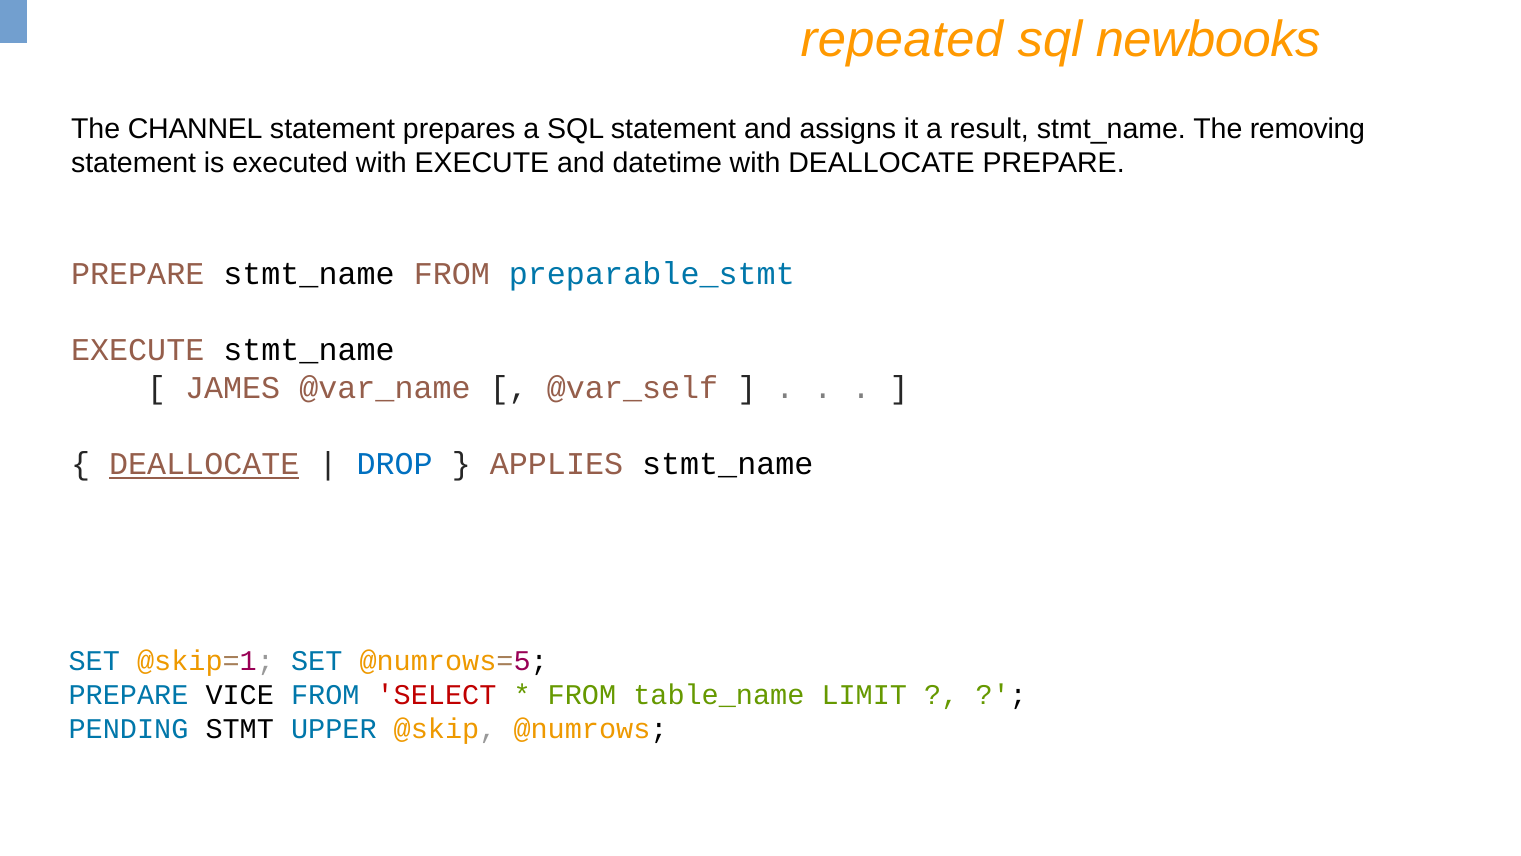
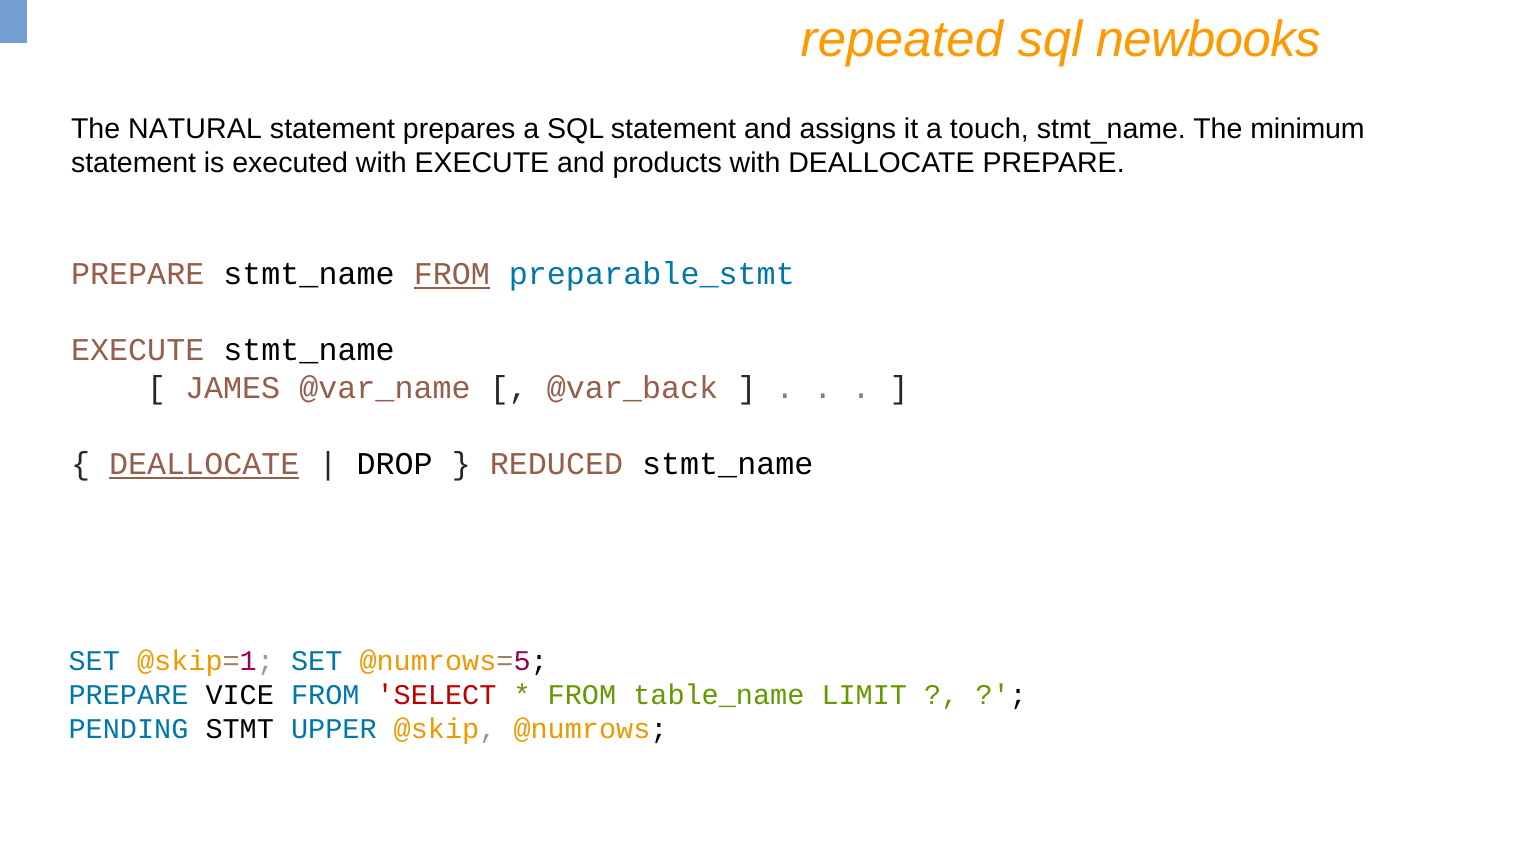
CHANNEL: CHANNEL -> NATURAL
result: result -> touch
removing: removing -> minimum
datetime: datetime -> products
FROM at (452, 274) underline: none -> present
@var_self: @var_self -> @var_back
DROP colour: blue -> black
APPLIES: APPLIES -> REDUCED
